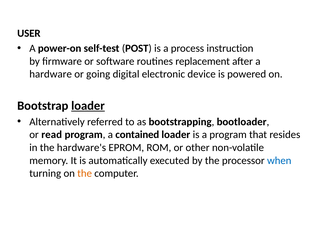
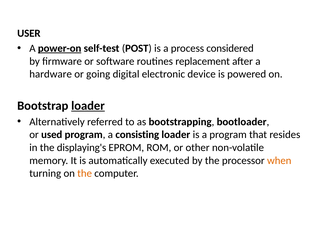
power-on underline: none -> present
instruction: instruction -> considered
read: read -> used
contained: contained -> consisting
hardware's: hardware's -> displaying's
when colour: blue -> orange
